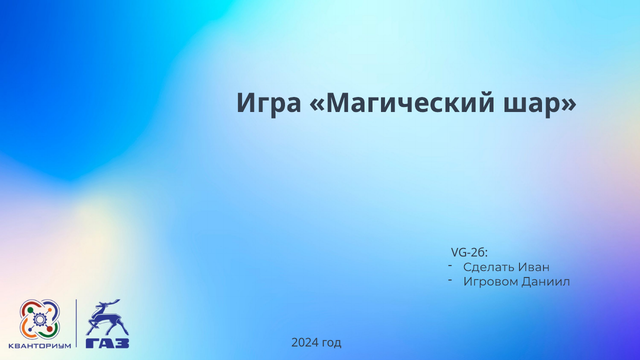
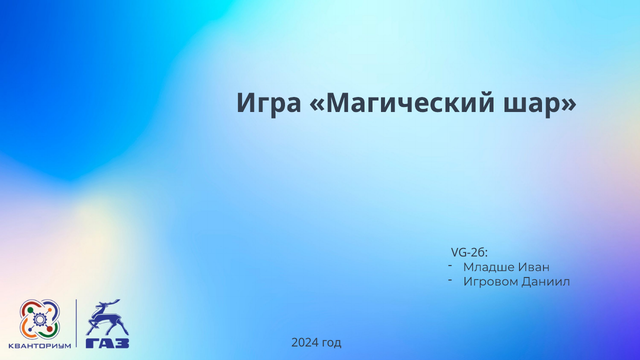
Сделать: Сделать -> Младше
